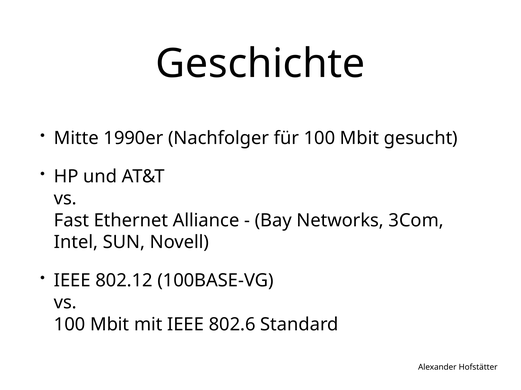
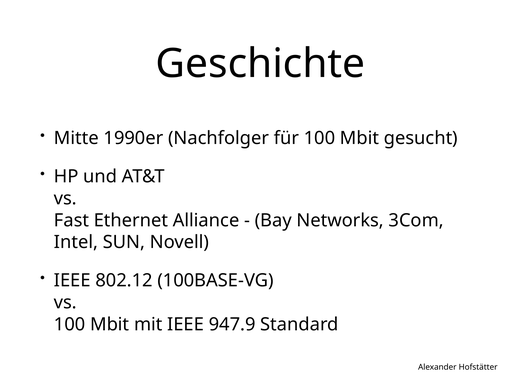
802.6: 802.6 -> 947.9
